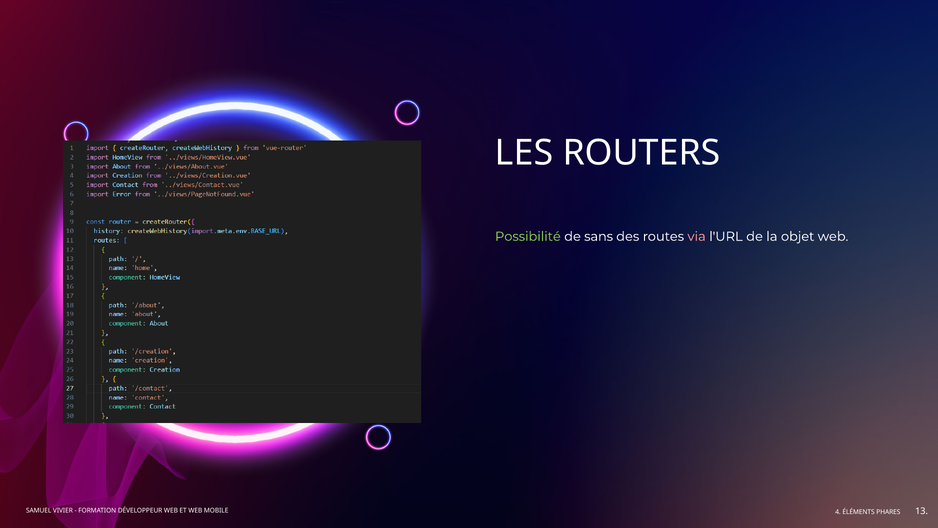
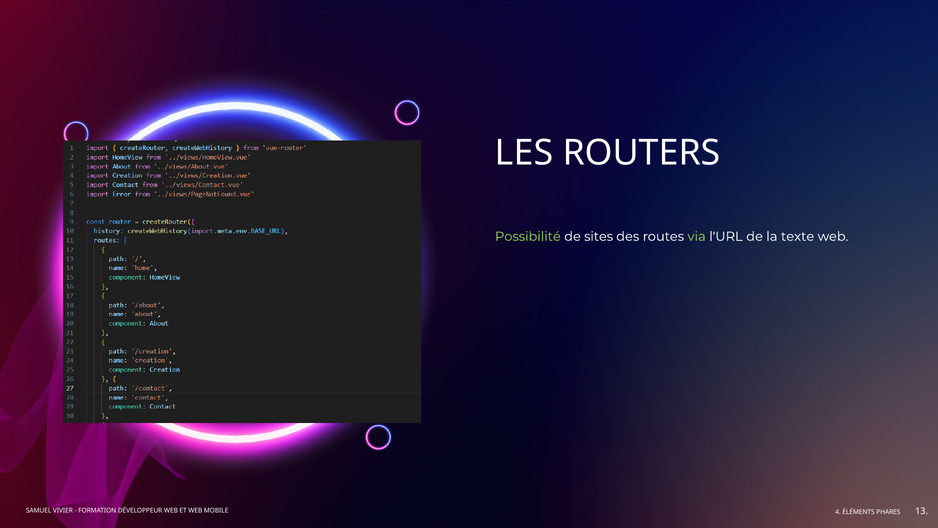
sans: sans -> sites
via colour: pink -> light green
objet: objet -> texte
